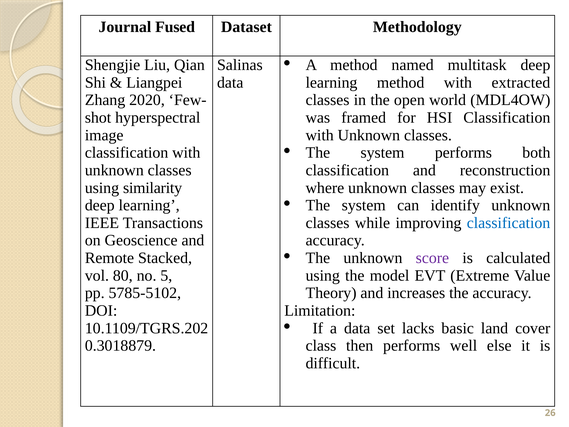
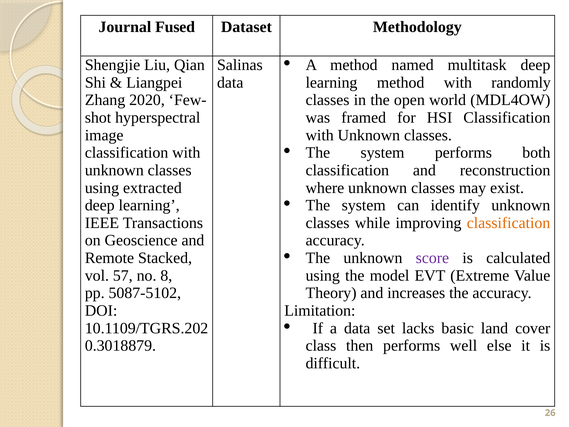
extracted: extracted -> randomly
similarity: similarity -> extracted
classification at (509, 223) colour: blue -> orange
80: 80 -> 57
5: 5 -> 8
5785-5102: 5785-5102 -> 5087-5102
